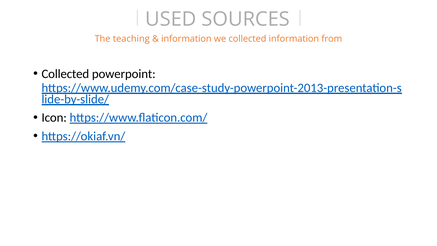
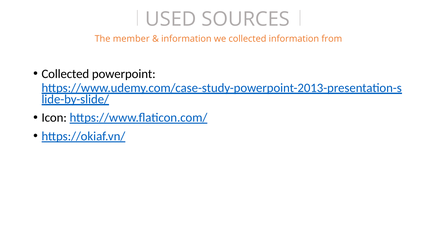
teaching: teaching -> member
